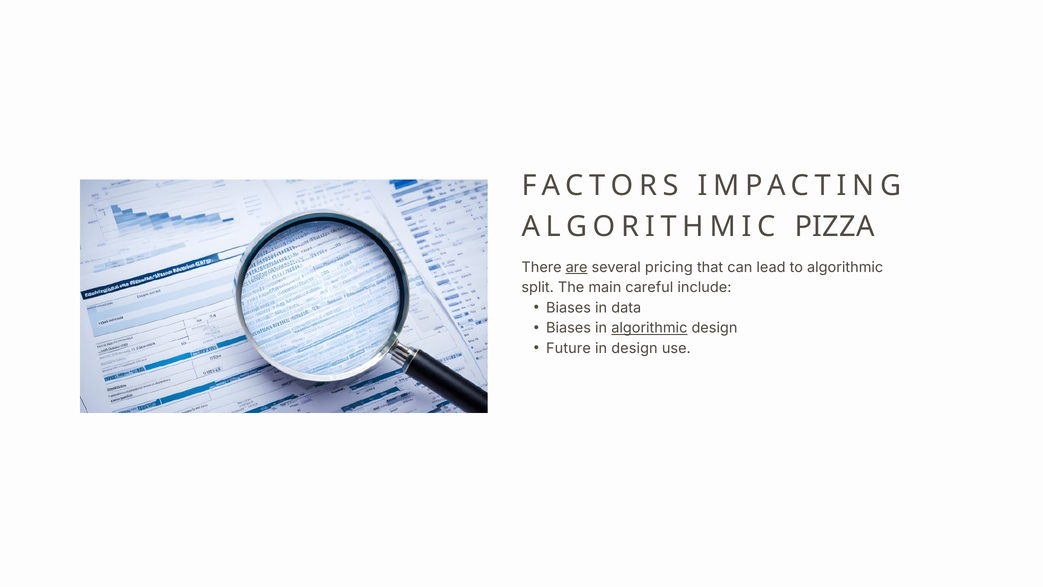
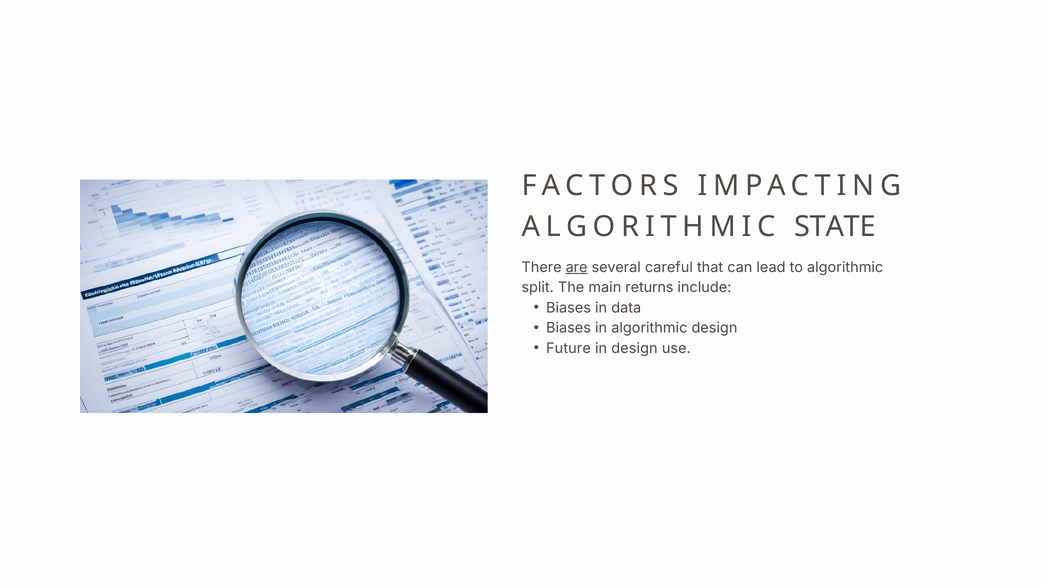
PIZZA: PIZZA -> STATE
pricing: pricing -> careful
careful: careful -> returns
algorithmic at (649, 328) underline: present -> none
